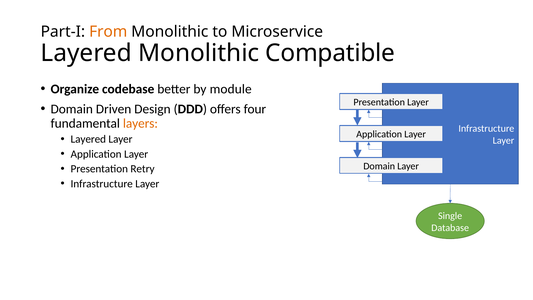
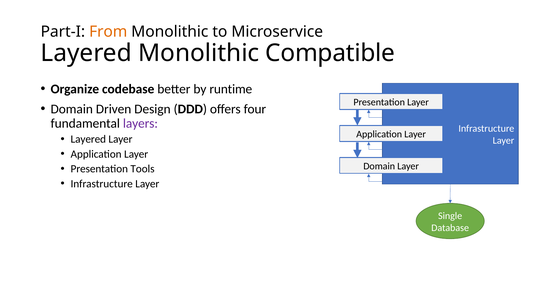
module: module -> runtime
layers colour: orange -> purple
Retry: Retry -> Tools
